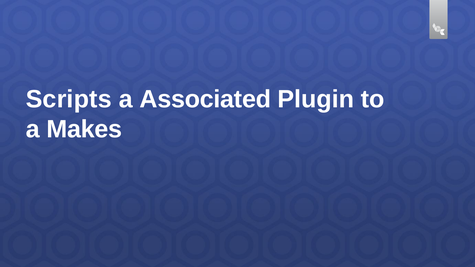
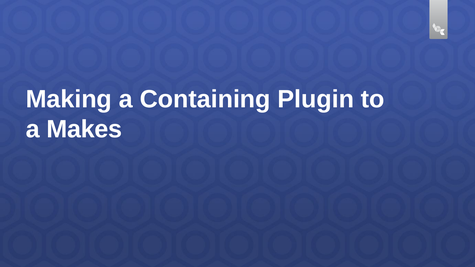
Scripts: Scripts -> Making
Associated: Associated -> Containing
